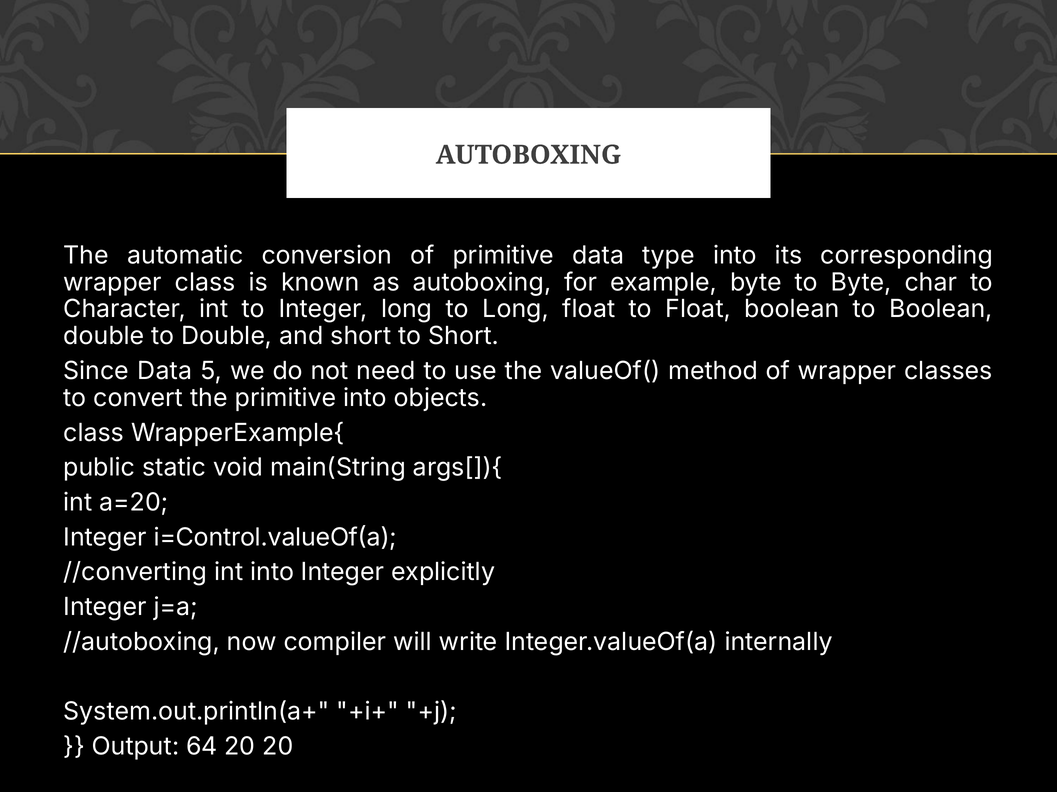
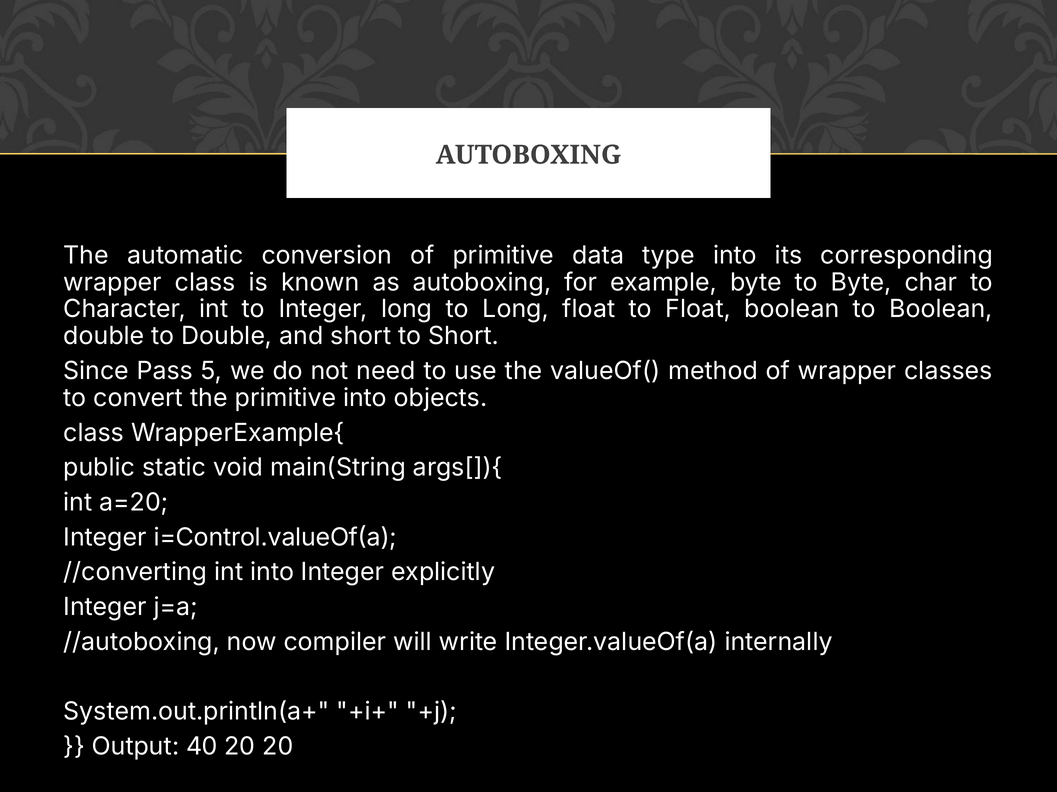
Since Data: Data -> Pass
64: 64 -> 40
